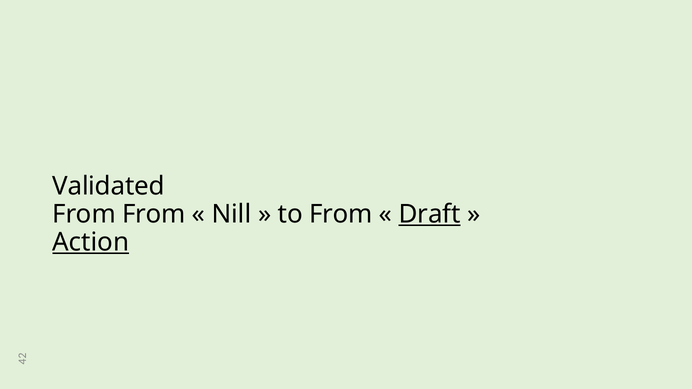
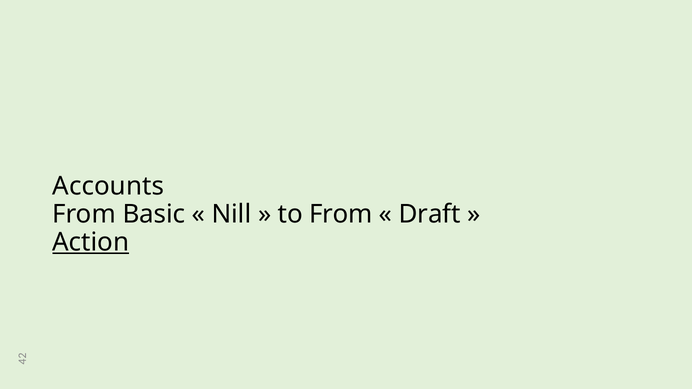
Validated: Validated -> Accounts
From From: From -> Basic
Draft underline: present -> none
